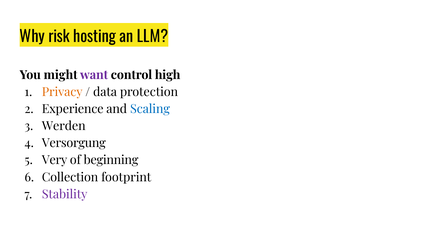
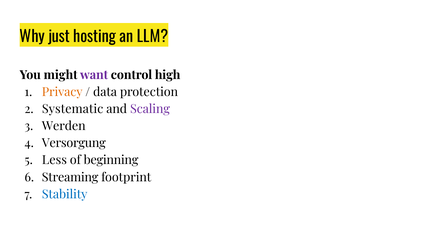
risk: risk -> just
Experience: Experience -> Systematic
Scaling colour: blue -> purple
Very: Very -> Less
Collection: Collection -> Streaming
Stability colour: purple -> blue
